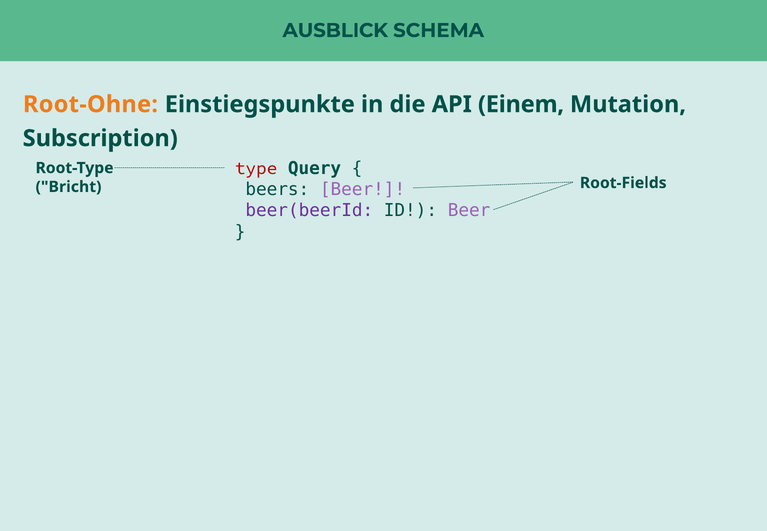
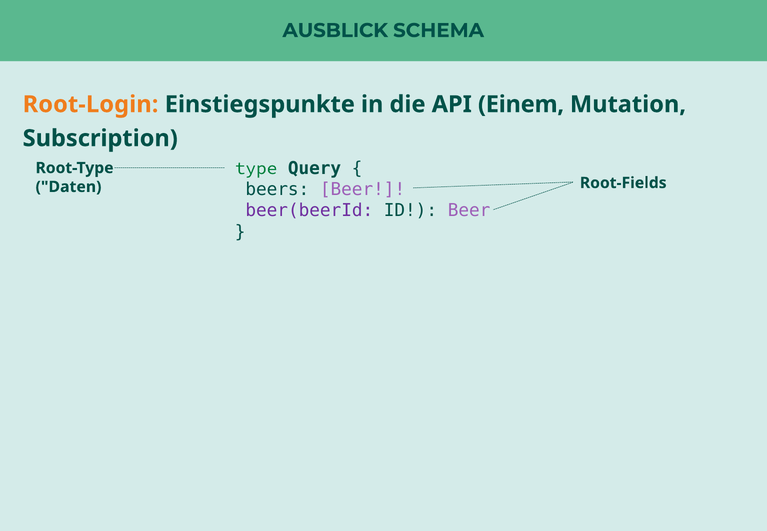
Root-Ohne: Root-Ohne -> Root-Login
type colour: red -> green
Bricht: Bricht -> Daten
